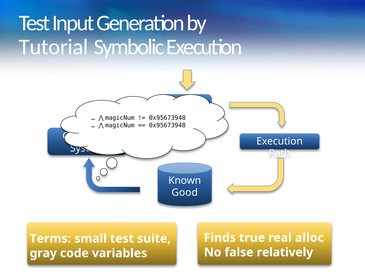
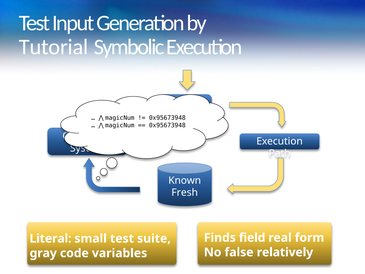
Good: Good -> Fresh
true: true -> field
alloc: alloc -> form
Terms: Terms -> Literal
